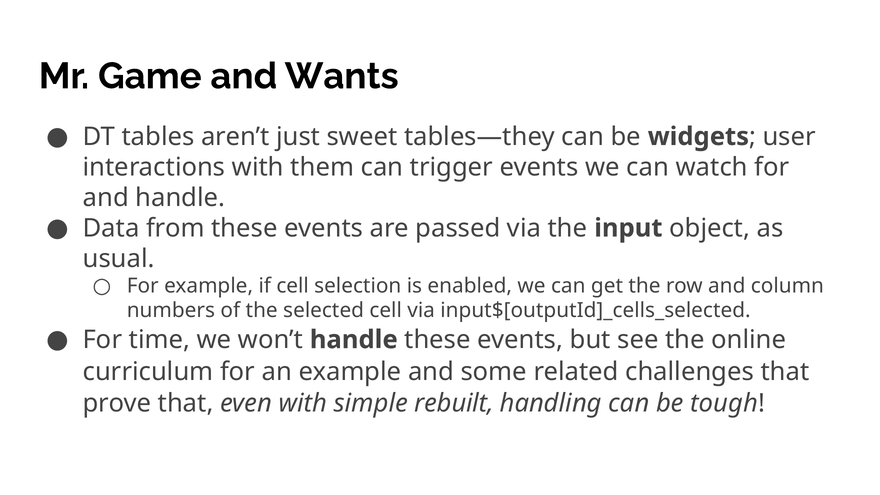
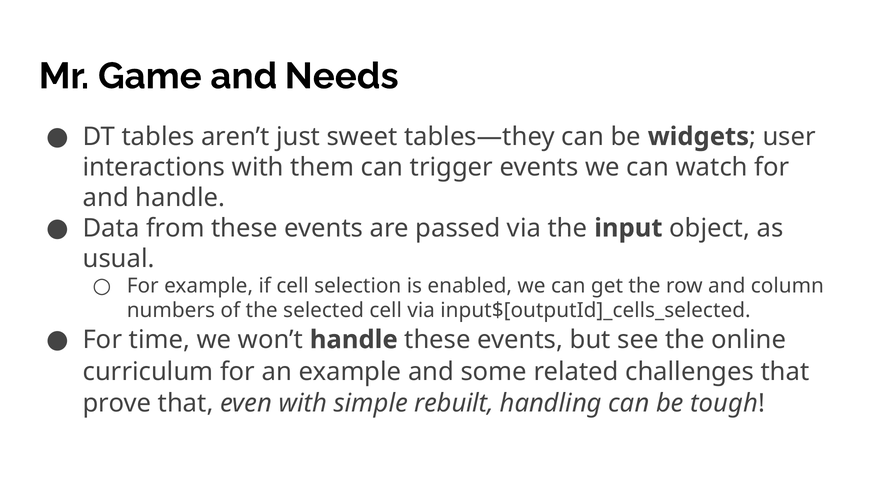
Wants: Wants -> Needs
